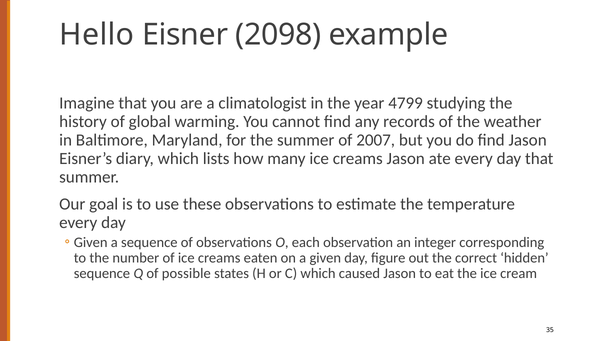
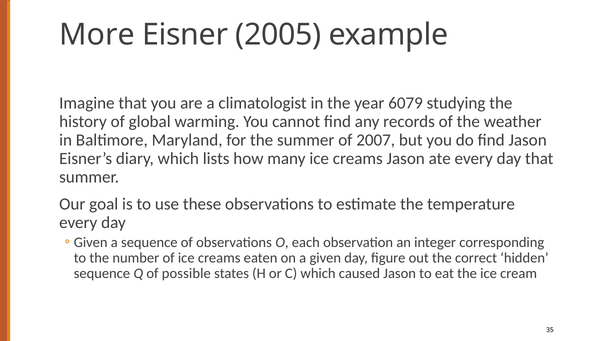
Hello: Hello -> More
2098: 2098 -> 2005
4799: 4799 -> 6079
